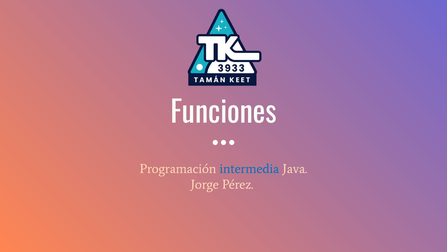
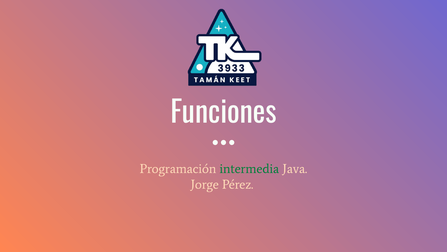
intermedia colour: blue -> green
